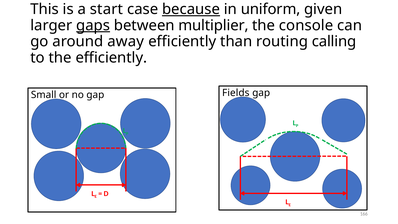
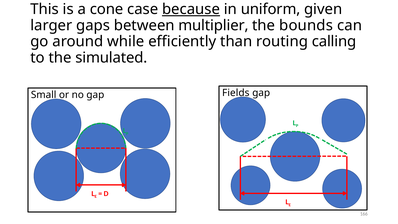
start: start -> cone
gaps underline: present -> none
console: console -> bounds
away: away -> while
the efficiently: efficiently -> simulated
